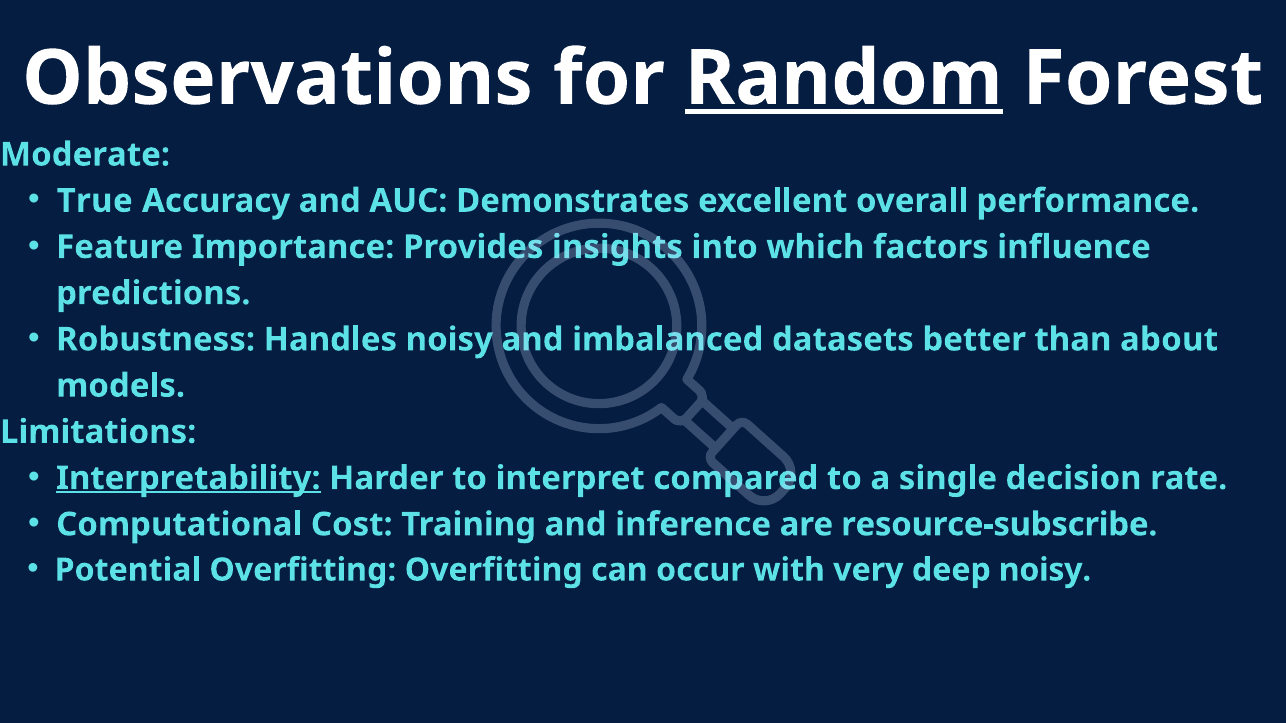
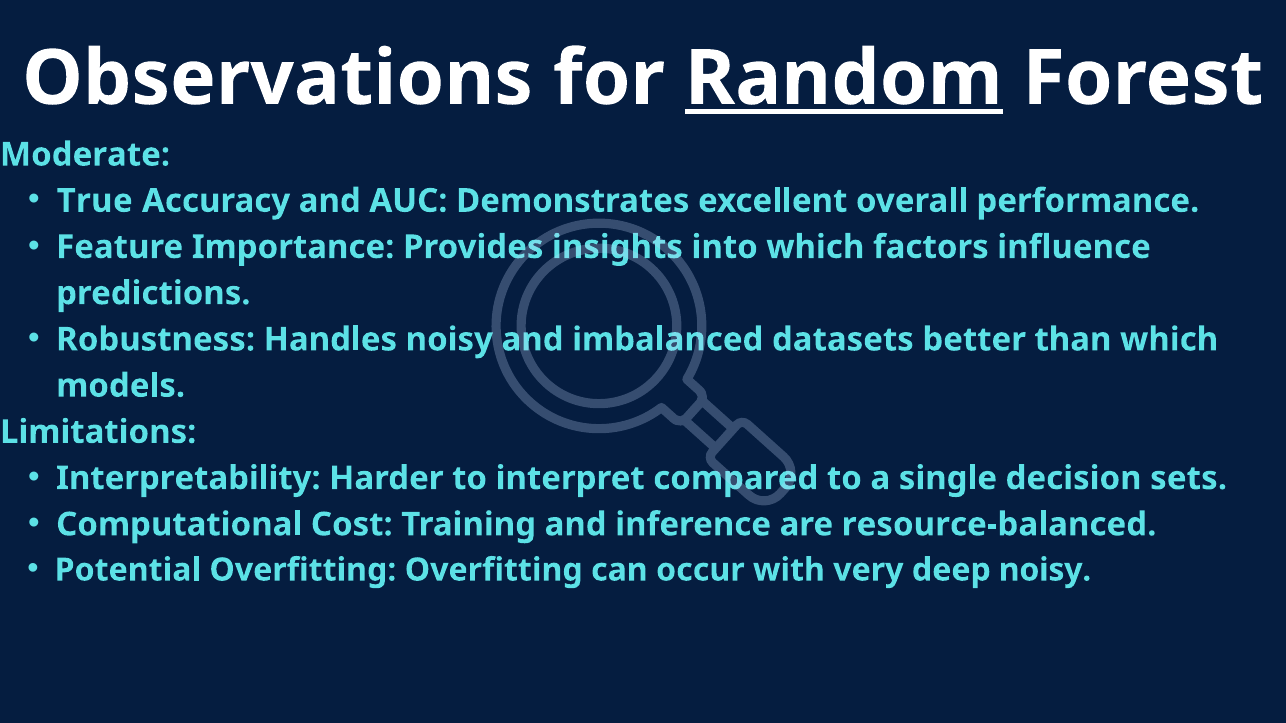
than about: about -> which
Interpretability underline: present -> none
rate: rate -> sets
resource-subscribe: resource-subscribe -> resource-balanced
